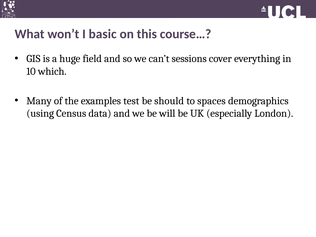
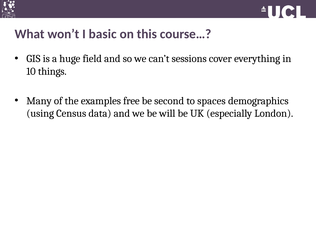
which: which -> things
test: test -> free
should: should -> second
